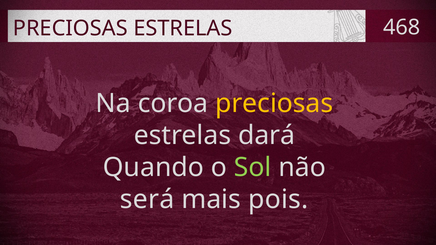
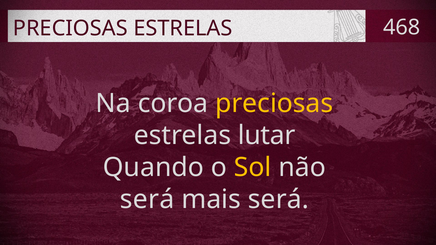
dará: dará -> lutar
Sol colour: light green -> yellow
mais pois: pois -> será
